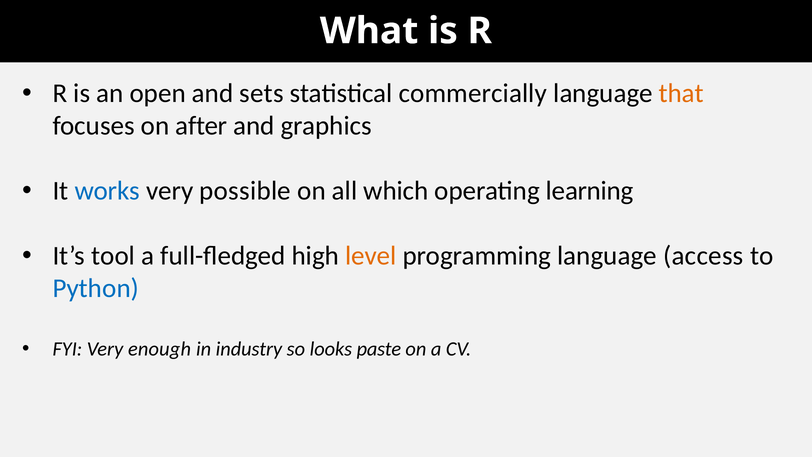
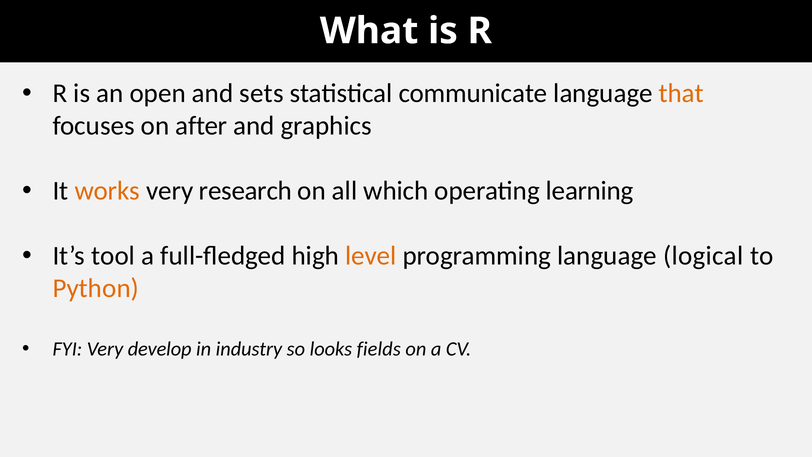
commercially: commercially -> communicate
works colour: blue -> orange
possible: possible -> research
access: access -> logical
Python colour: blue -> orange
enough: enough -> develop
paste: paste -> fields
